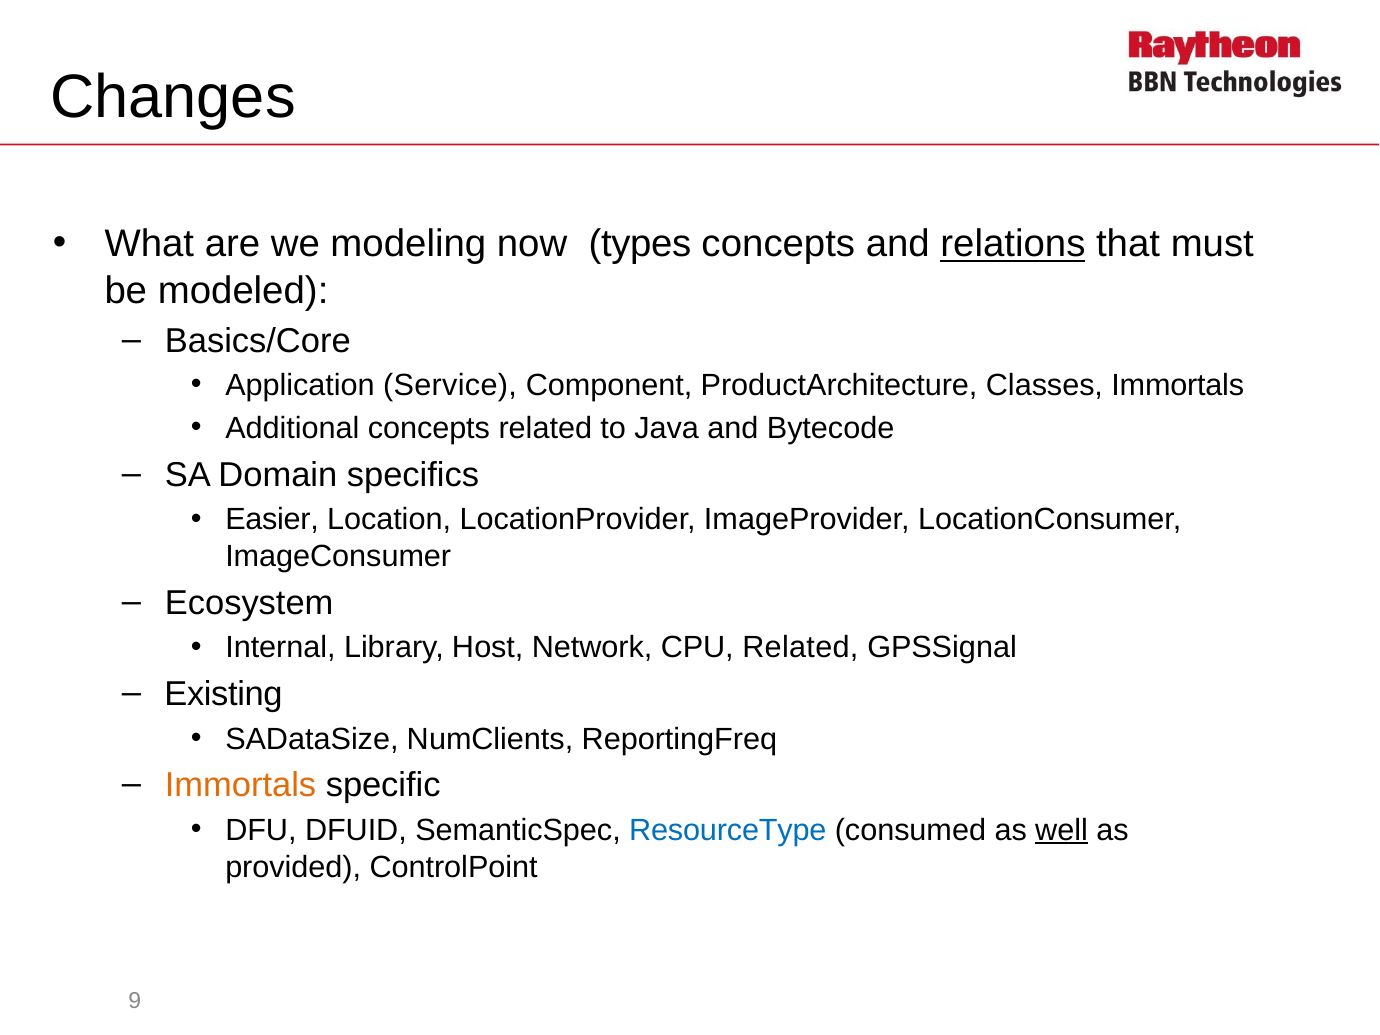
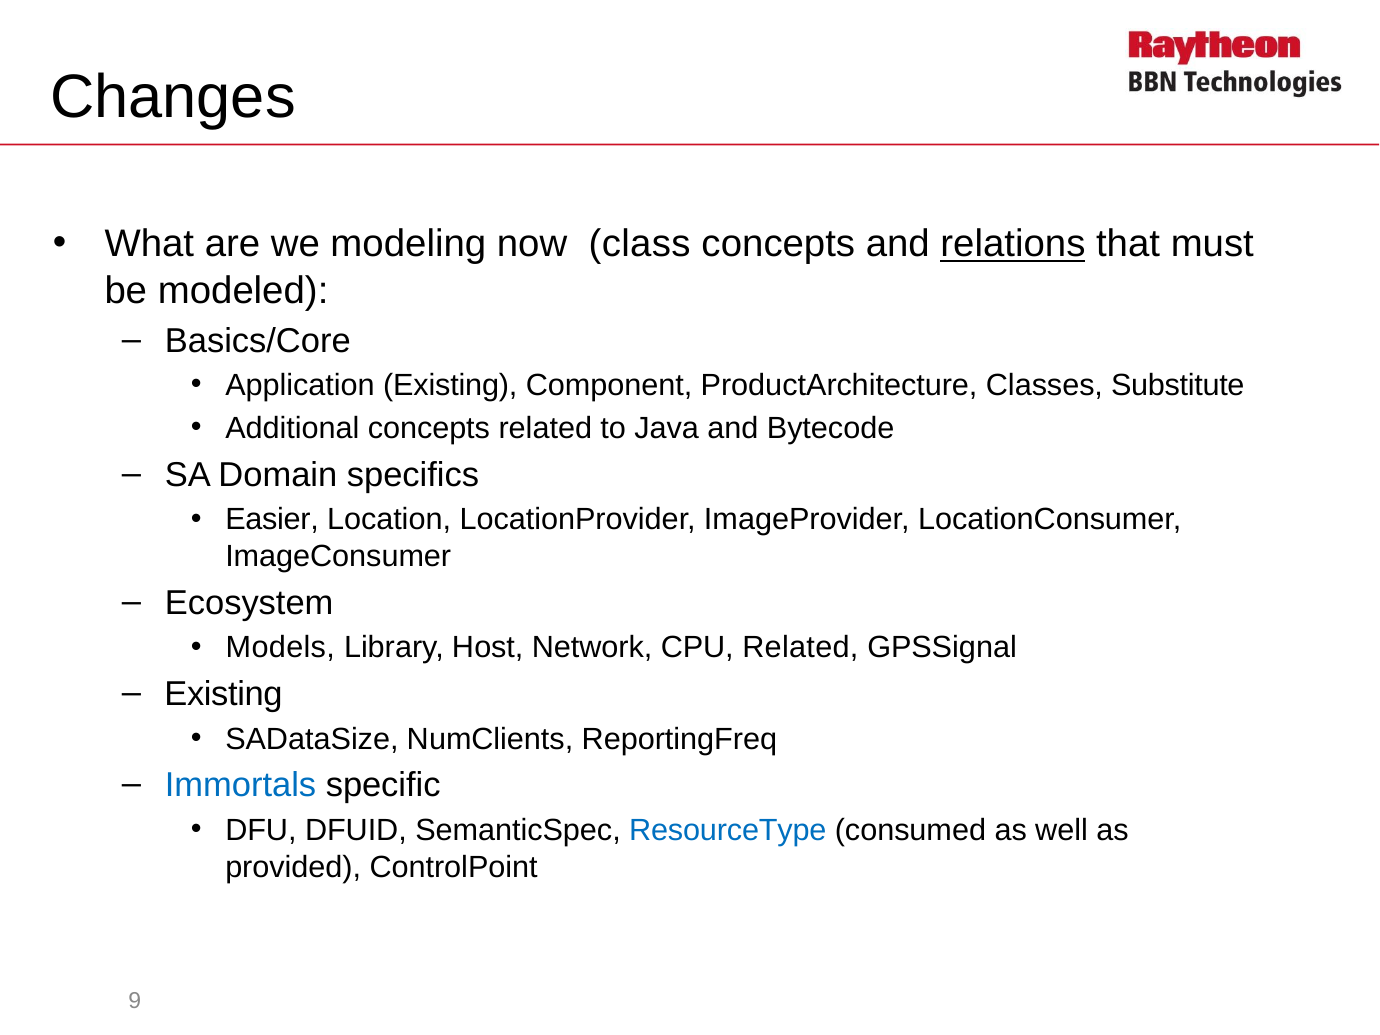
types: types -> class
Application Service: Service -> Existing
Classes Immortals: Immortals -> Substitute
Internal: Internal -> Models
Immortals at (241, 785) colour: orange -> blue
well underline: present -> none
